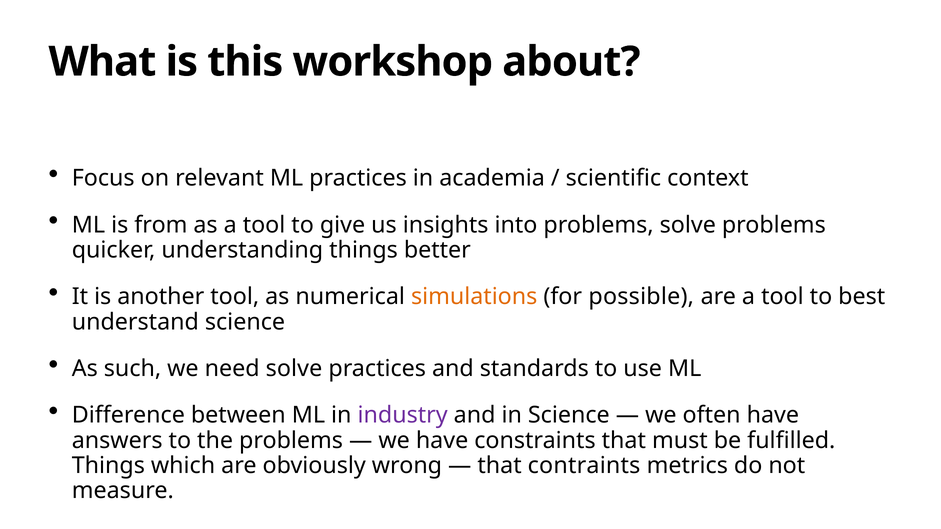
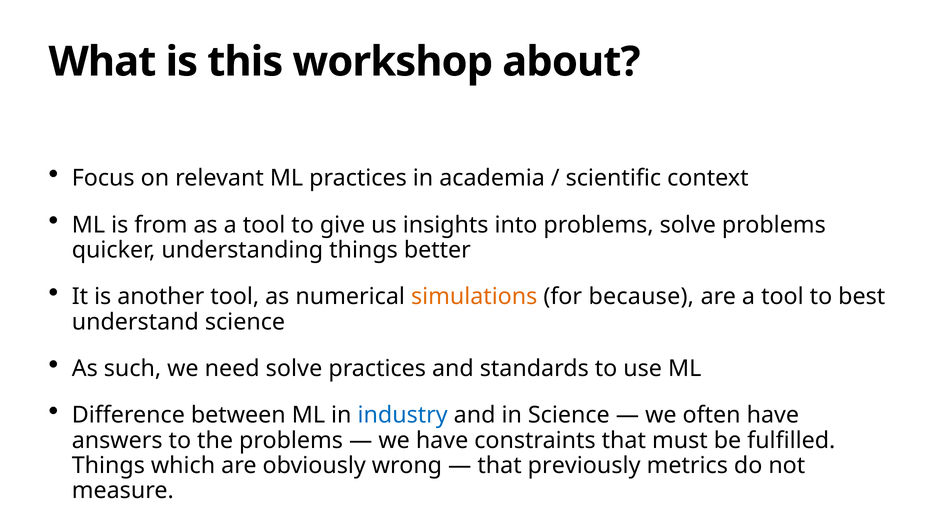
possible: possible -> because
industry colour: purple -> blue
contraints: contraints -> previously
